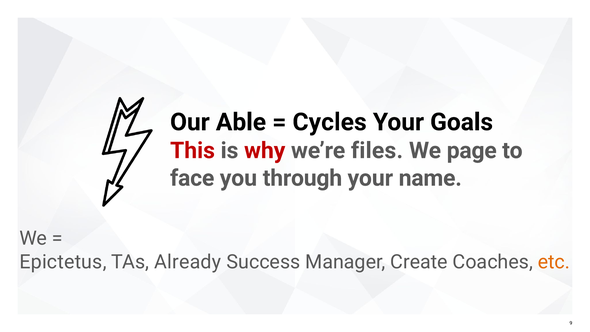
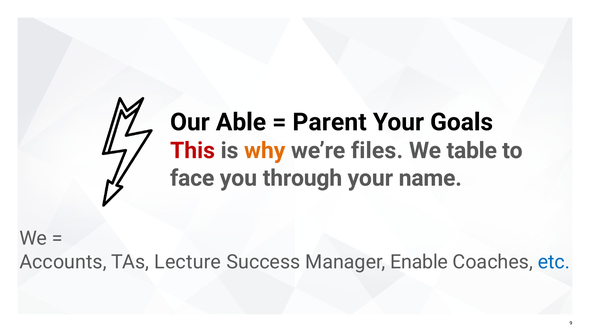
Cycles: Cycles -> Parent
why colour: red -> orange
page: page -> table
Epictetus: Epictetus -> Accounts
Already: Already -> Lecture
Create: Create -> Enable
etc colour: orange -> blue
